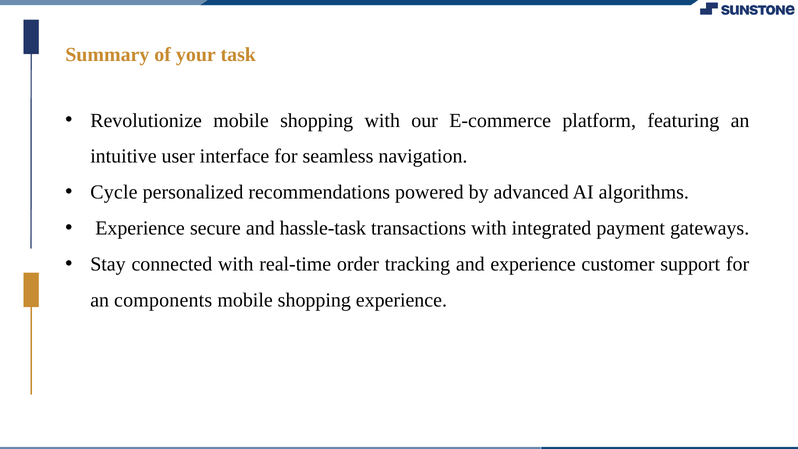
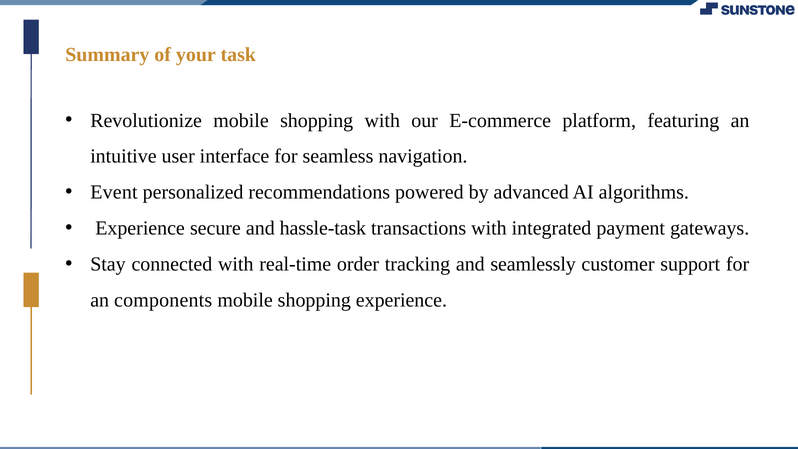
Cycle: Cycle -> Event
and experience: experience -> seamlessly
